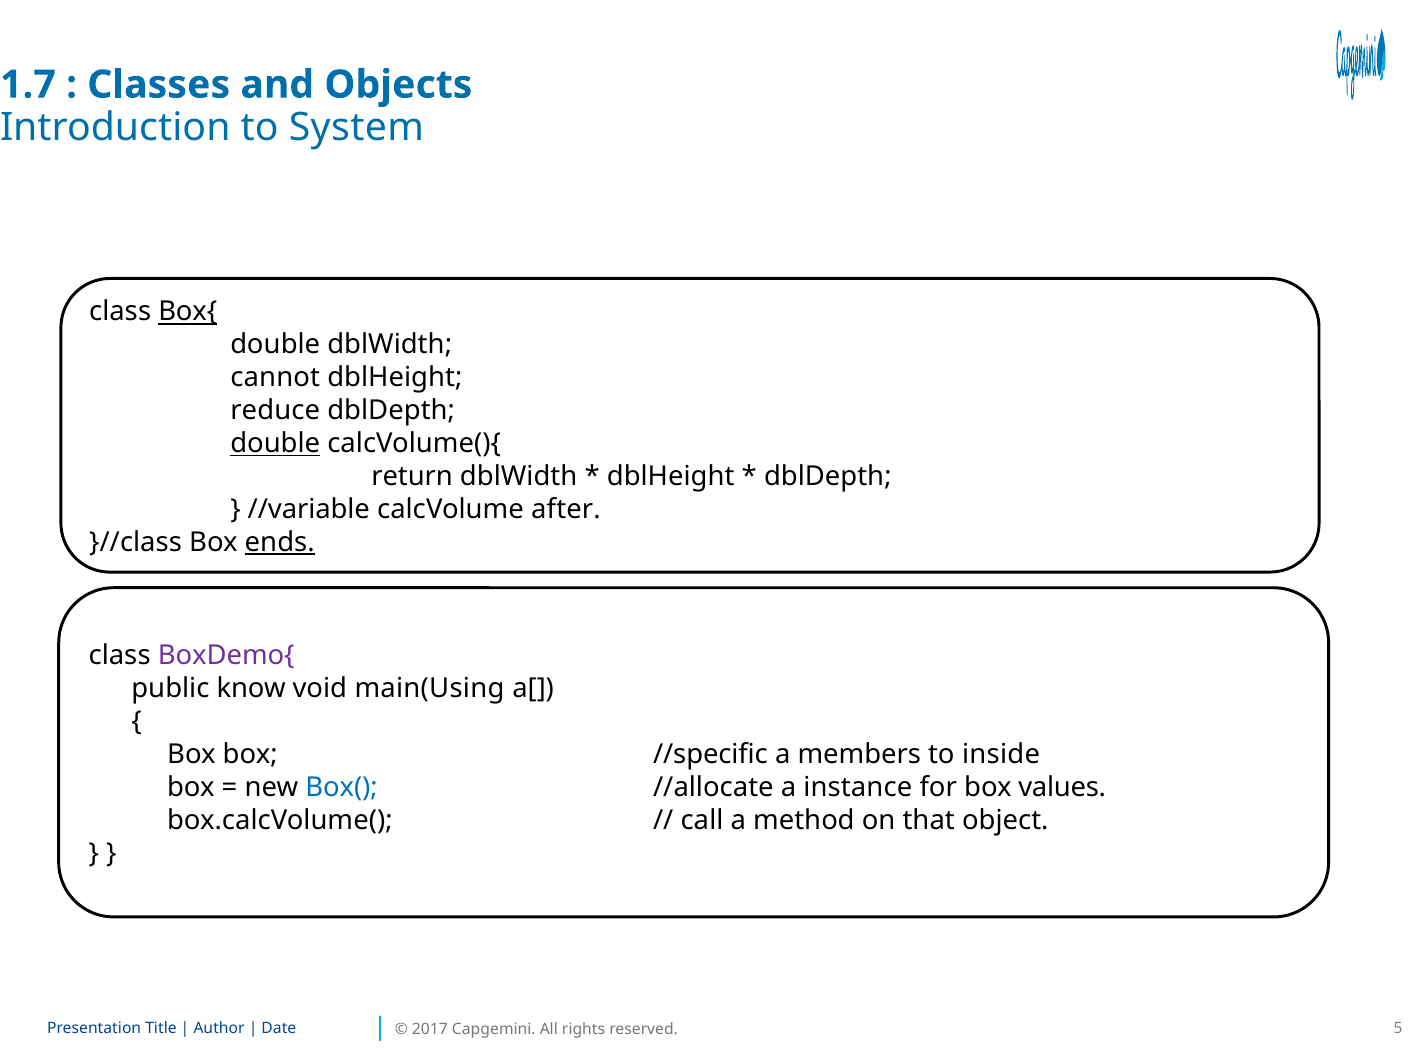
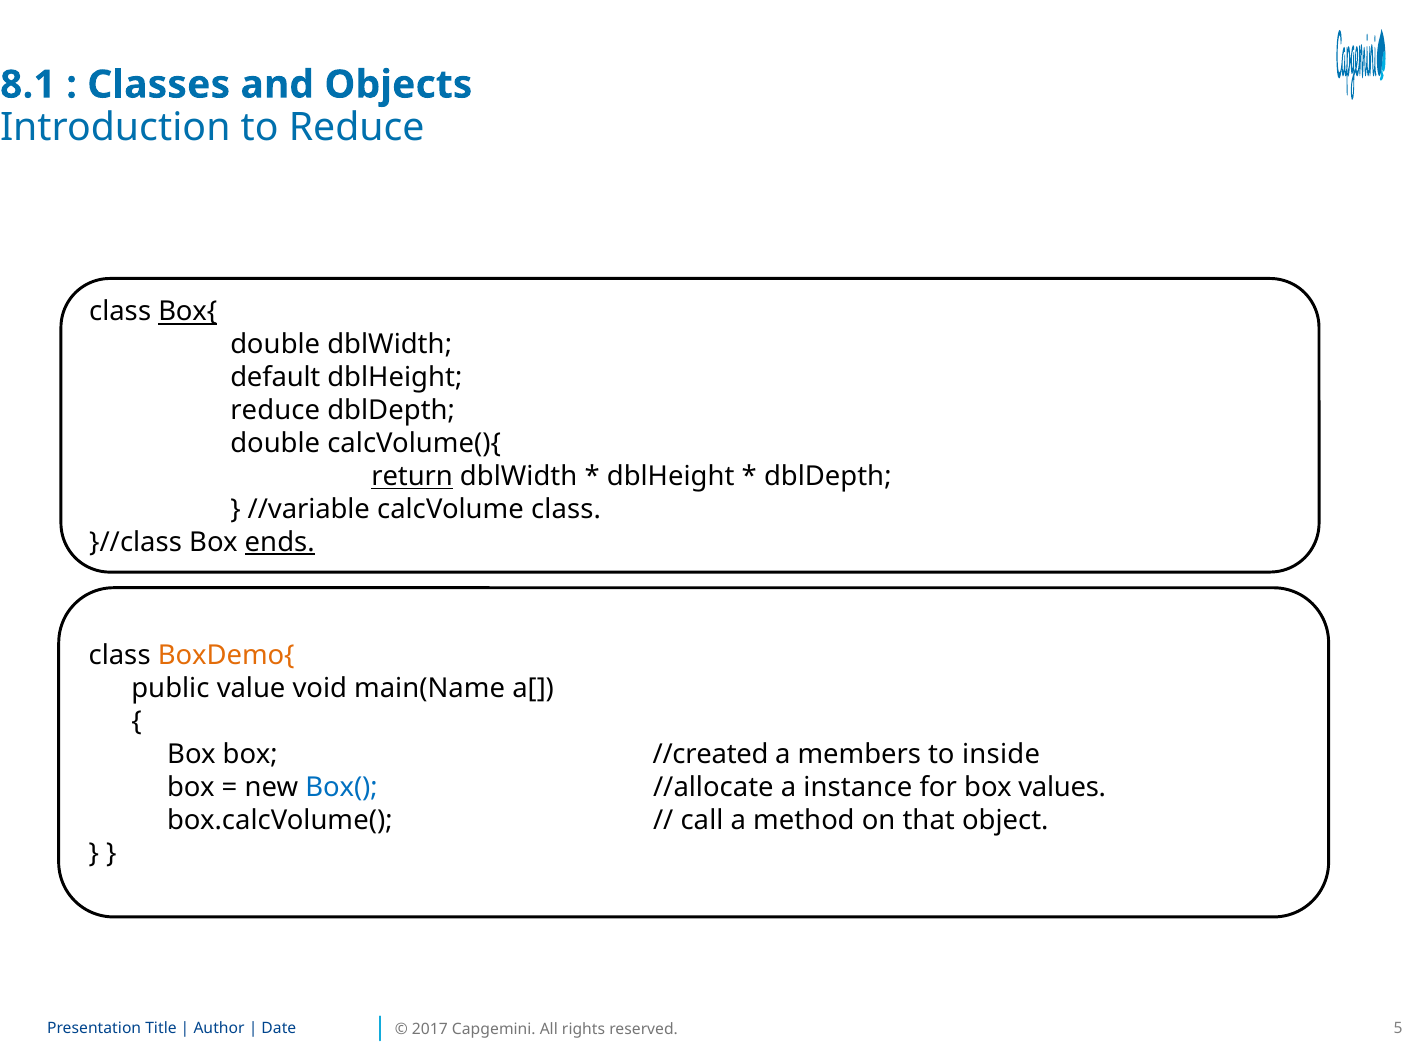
1.7: 1.7 -> 8.1
to System: System -> Reduce
cannot: cannot -> default
double at (275, 444) underline: present -> none
return underline: none -> present
calcVolume after: after -> class
BoxDemo{ colour: purple -> orange
know: know -> value
main(Using: main(Using -> main(Name
//specific: //specific -> //created
